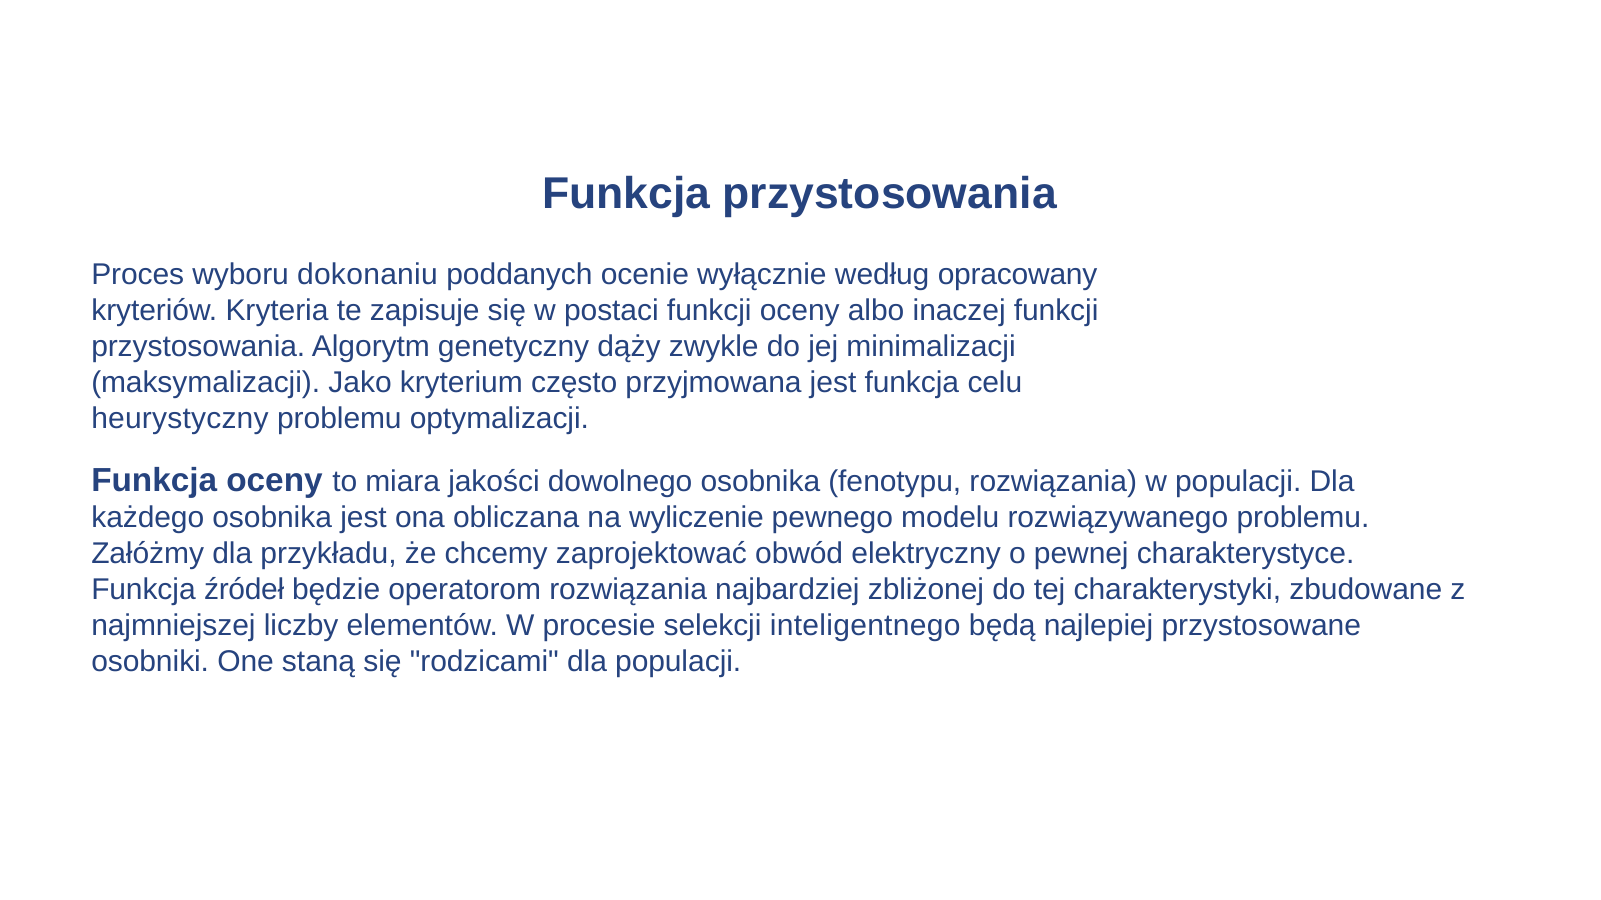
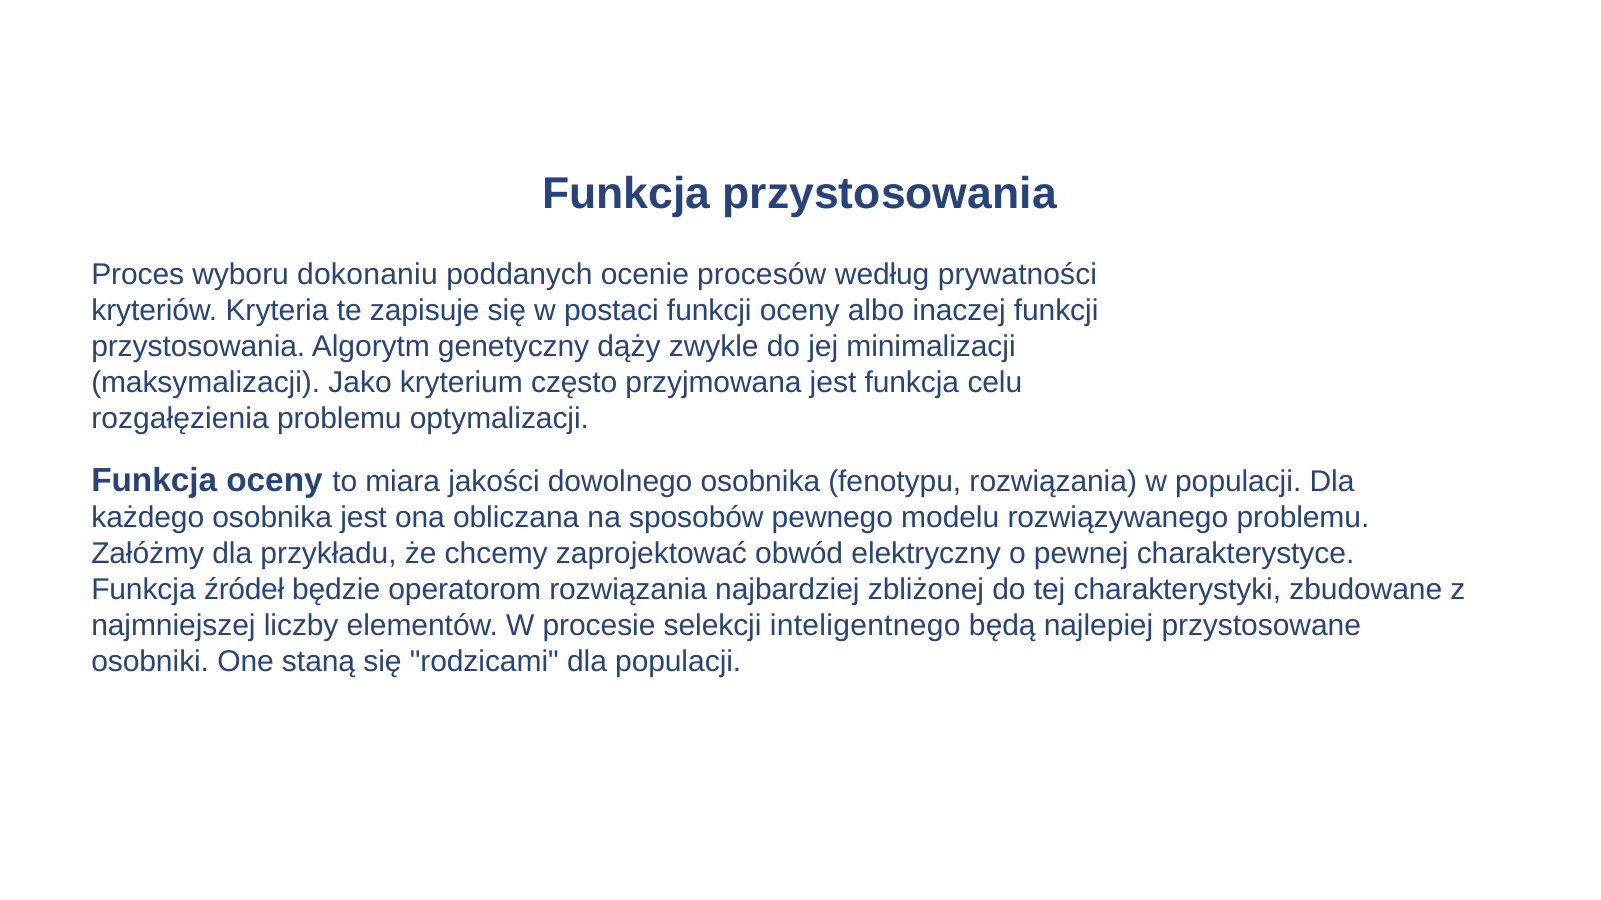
wyłącznie: wyłącznie -> procesów
opracowany: opracowany -> prywatności
heurystyczny: heurystyczny -> rozgałęzienia
wyliczenie: wyliczenie -> sposobów
